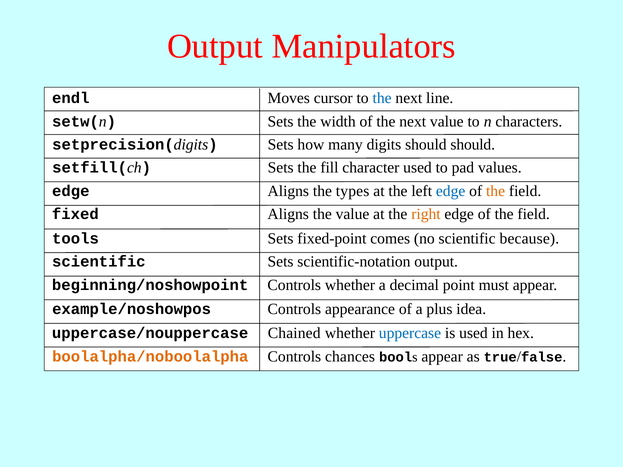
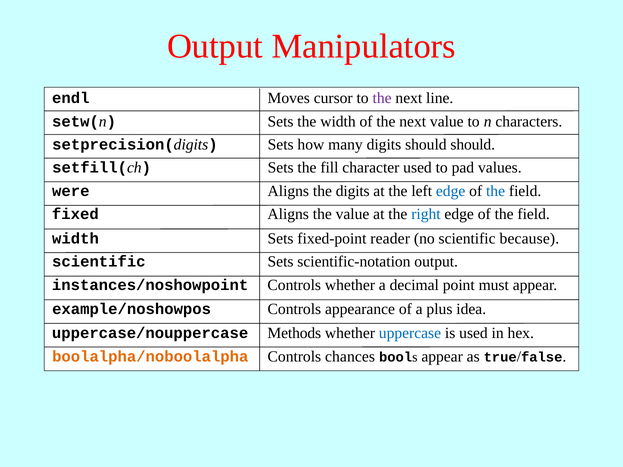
the at (382, 98) colour: blue -> purple
edge at (71, 191): edge -> were
the types: types -> digits
the at (496, 191) colour: orange -> blue
right colour: orange -> blue
tools at (75, 239): tools -> width
comes: comes -> reader
beginning/noshowpoint: beginning/noshowpoint -> instances/noshowpoint
Chained: Chained -> Methods
